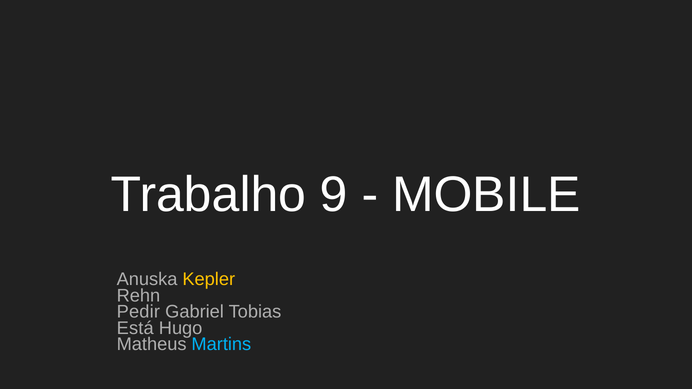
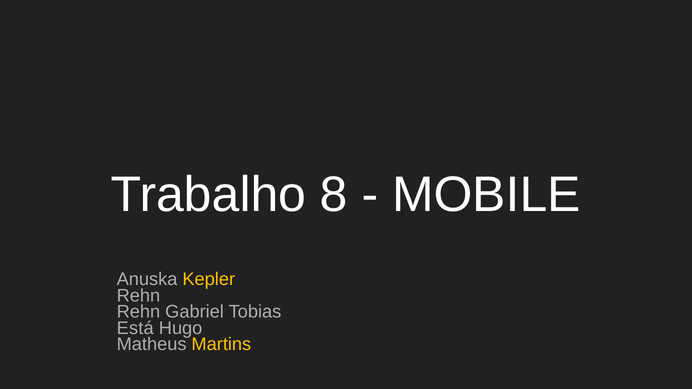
9: 9 -> 8
Pedir at (138, 312): Pedir -> Rehn
Martins colour: light blue -> yellow
